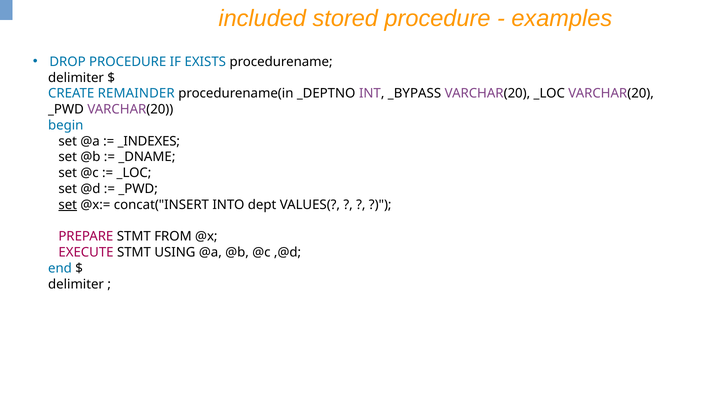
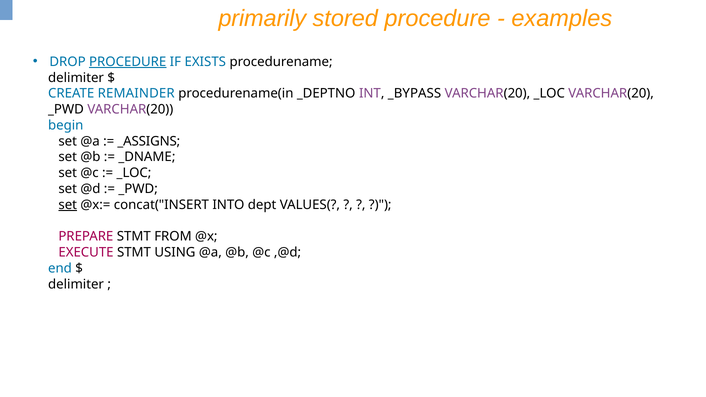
included: included -> primarily
PROCEDURE at (128, 62) underline: none -> present
_INDEXES: _INDEXES -> _ASSIGNS
